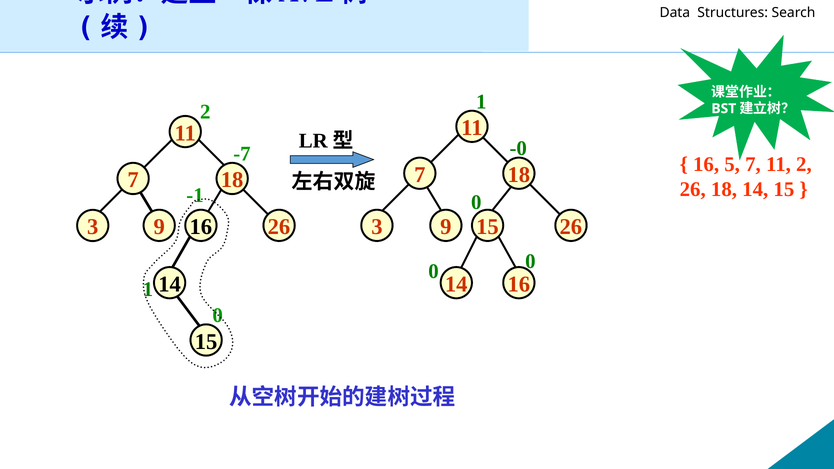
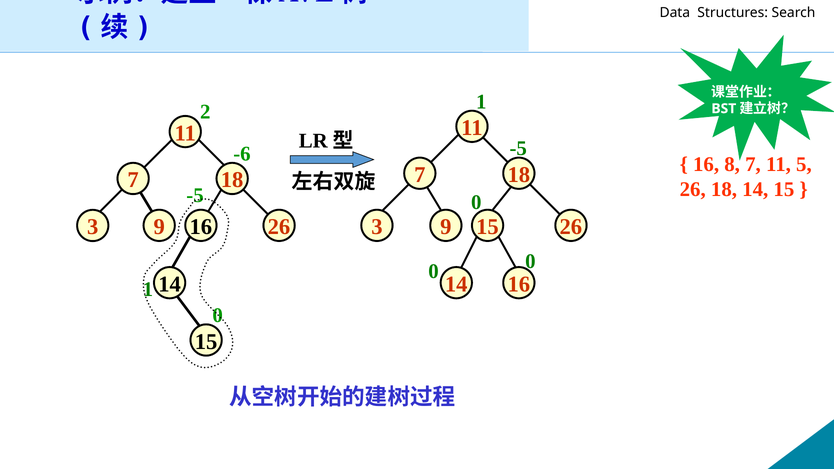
-0 at (518, 149): -0 -> -5
-7: -7 -> -6
5: 5 -> 8
11 2: 2 -> 5
-1 at (195, 196): -1 -> -5
